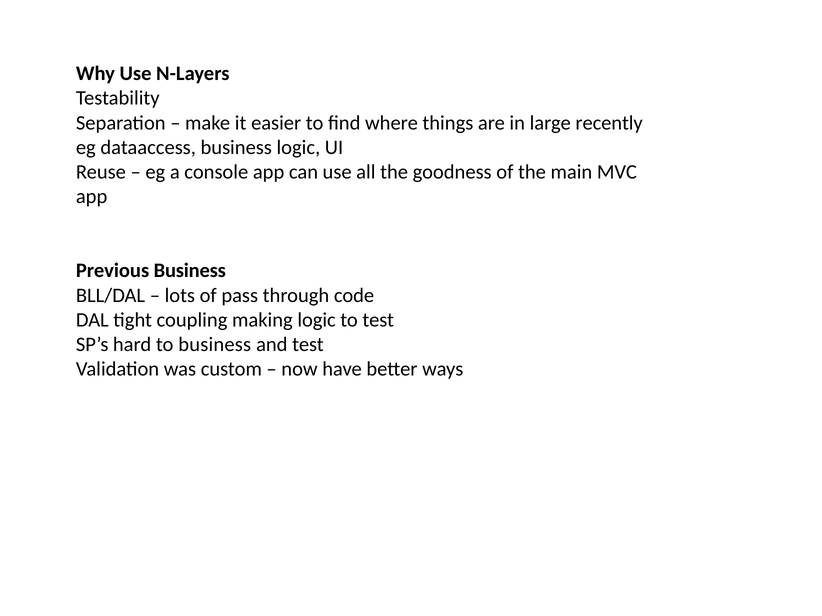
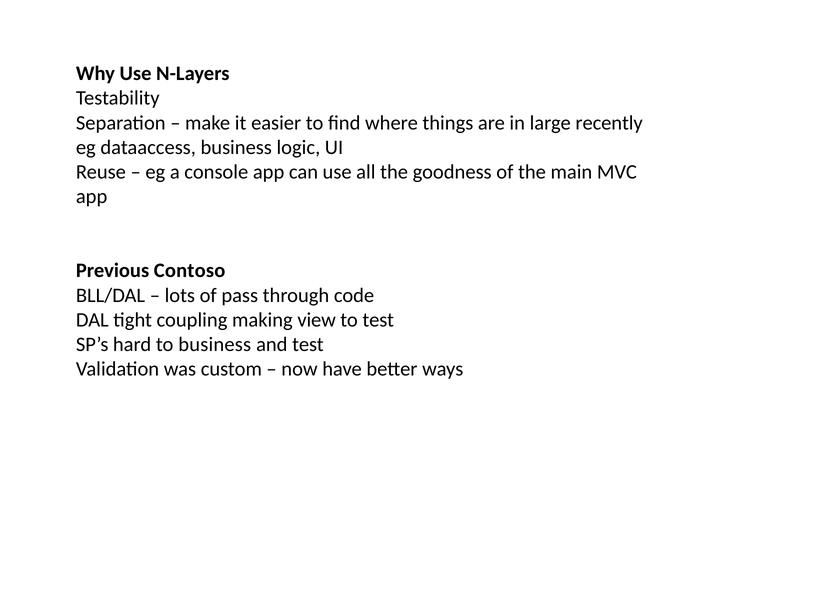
Previous Business: Business -> Contoso
making logic: logic -> view
